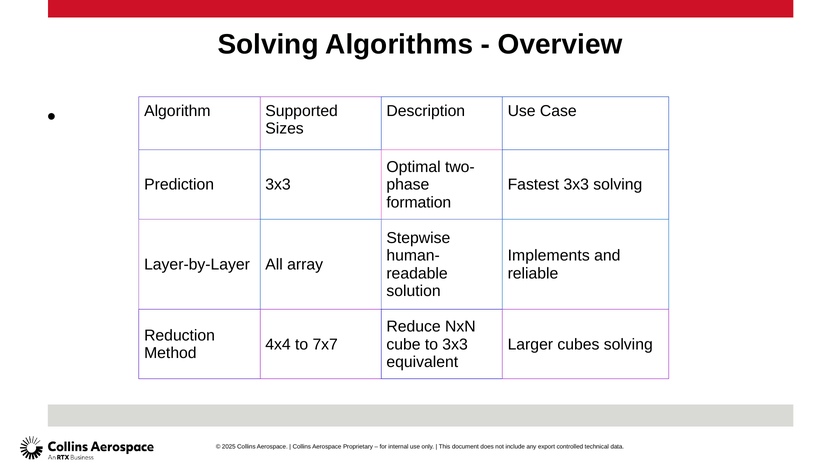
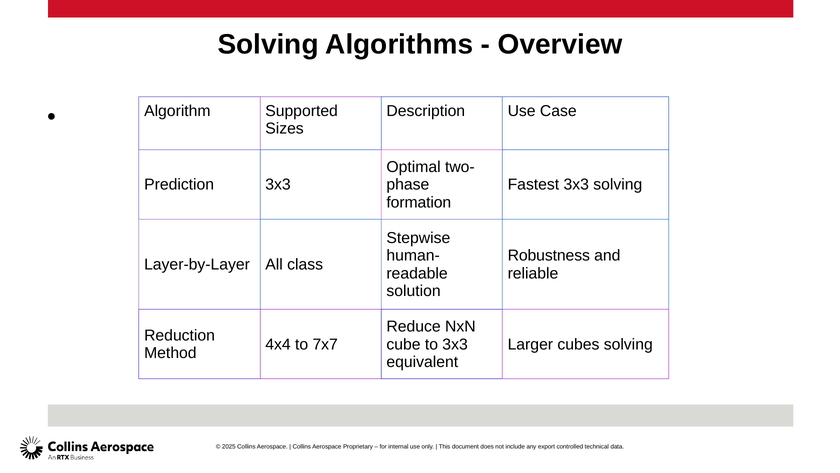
Implements: Implements -> Robustness
array: array -> class
